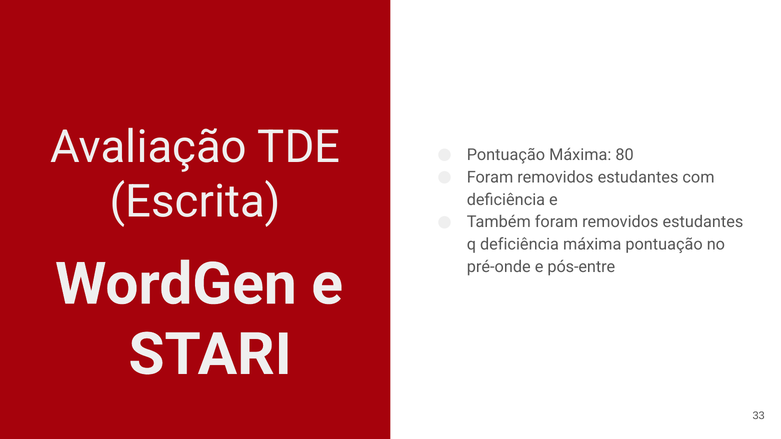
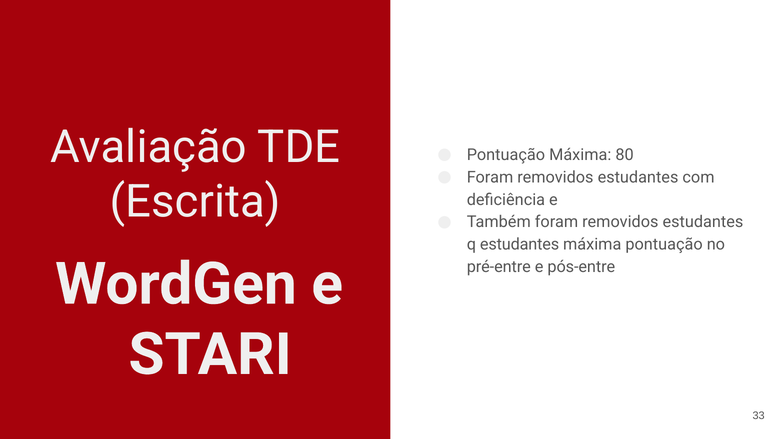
q deficiência: deficiência -> estudantes
pré-onde: pré-onde -> pré-entre
